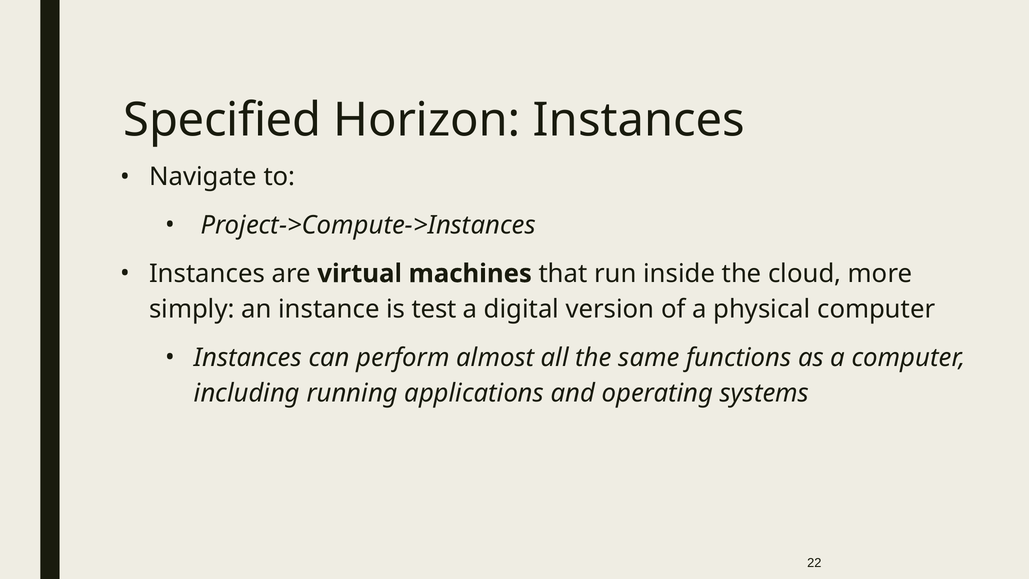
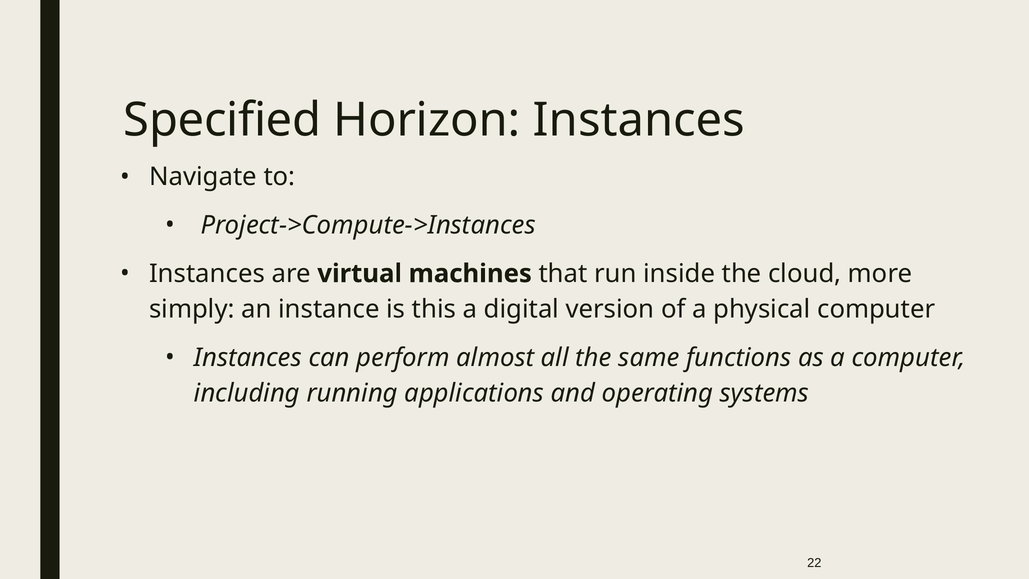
test: test -> this
